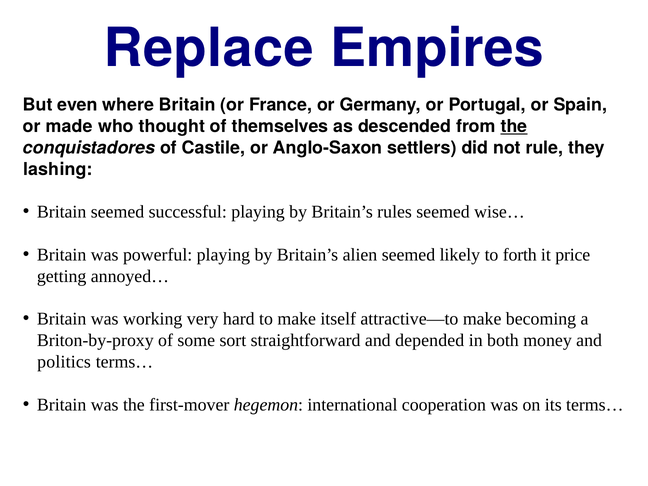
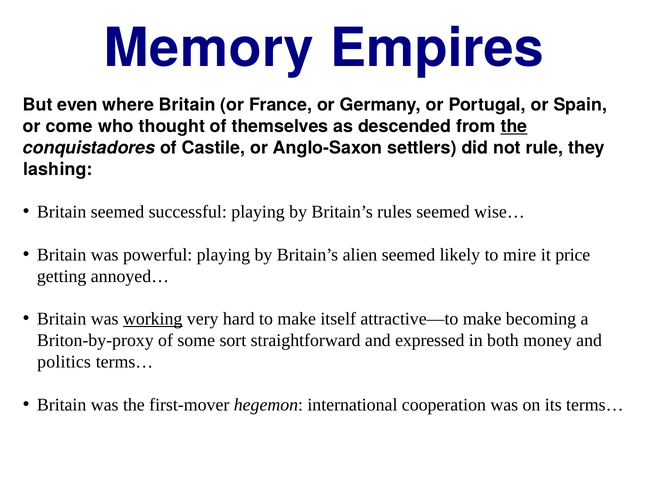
Replace: Replace -> Memory
made: made -> come
forth: forth -> mire
working underline: none -> present
depended: depended -> expressed
